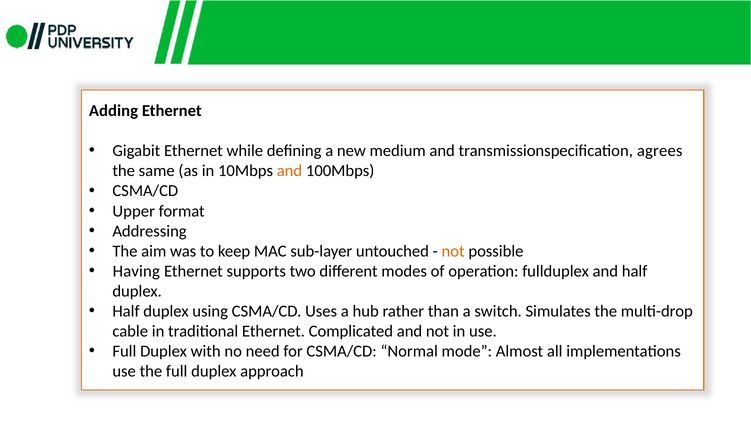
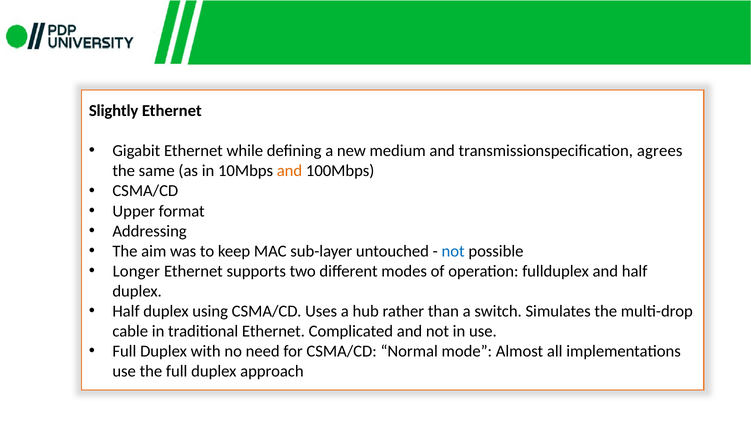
Adding: Adding -> Slightly
not at (453, 251) colour: orange -> blue
Having: Having -> Longer
